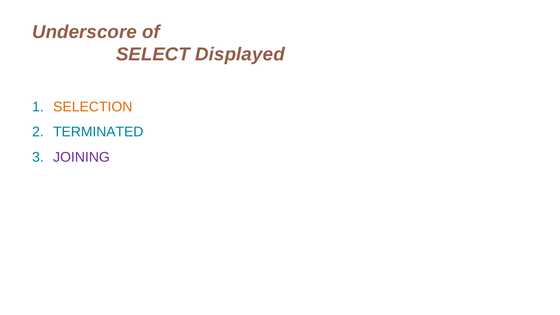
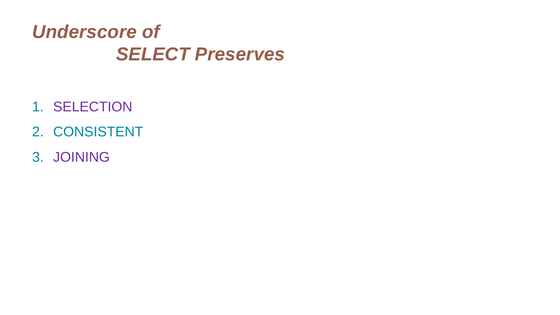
Displayed: Displayed -> Preserves
SELECTION colour: orange -> purple
TERMINATED: TERMINATED -> CONSISTENT
